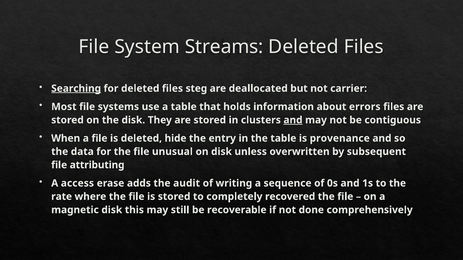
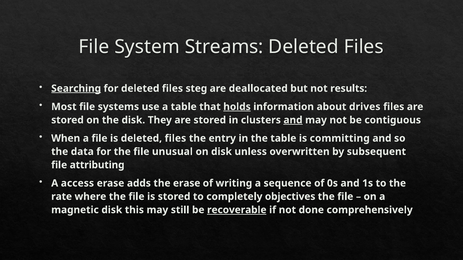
carrier: carrier -> results
holds underline: none -> present
errors: errors -> drives
is deleted hide: hide -> files
provenance: provenance -> committing
the audit: audit -> erase
recovered: recovered -> objectives
recoverable underline: none -> present
